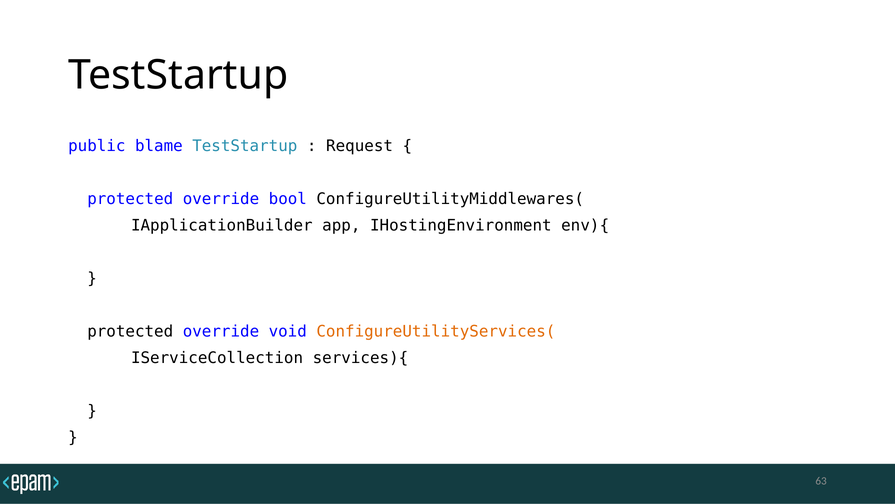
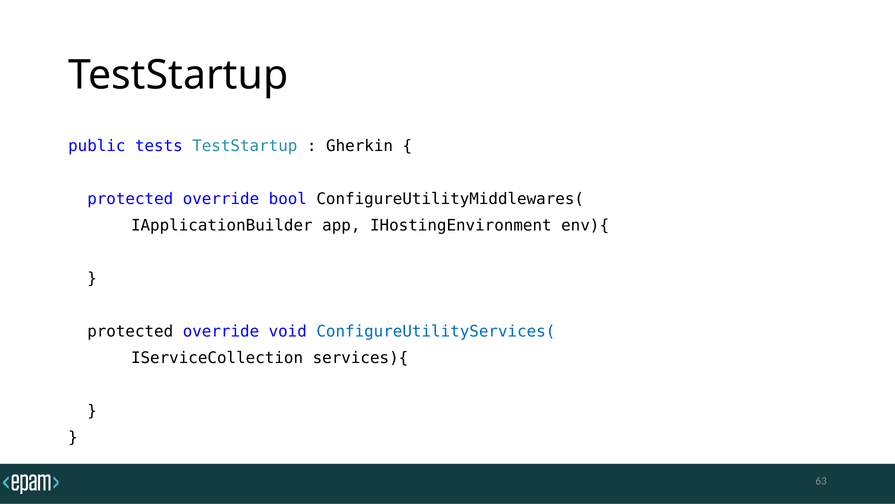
blame: blame -> tests
Request: Request -> Gherkin
ConfigureUtilityServices( colour: orange -> blue
